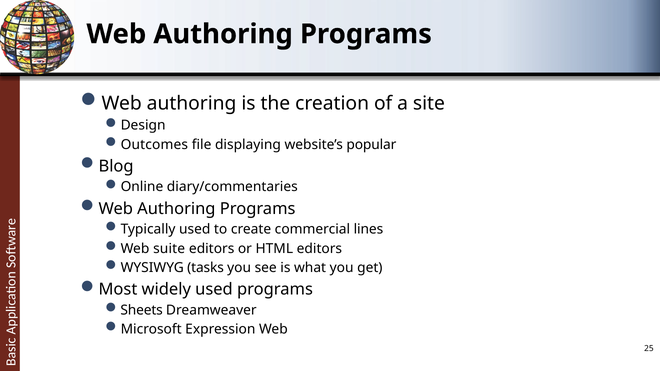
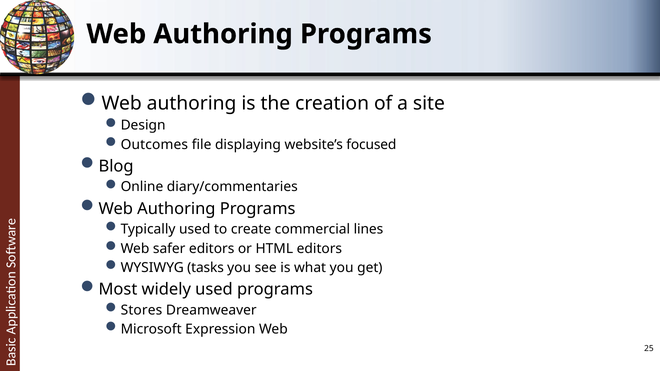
popular: popular -> focused
suite: suite -> safer
Sheets: Sheets -> Stores
